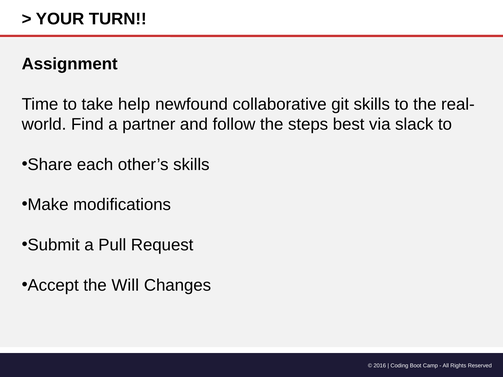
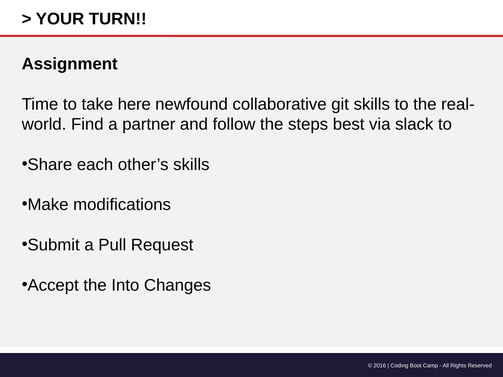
help: help -> here
Will: Will -> Into
